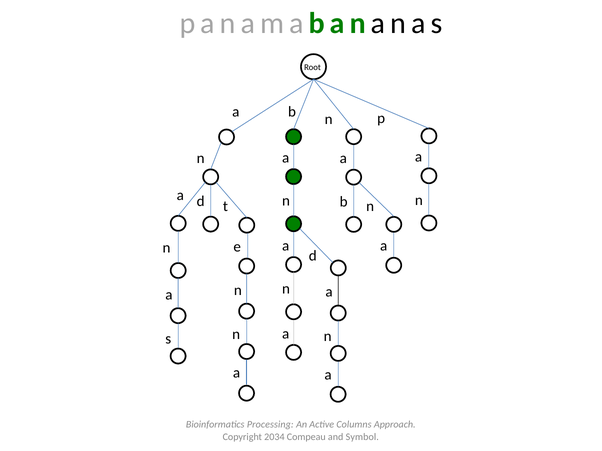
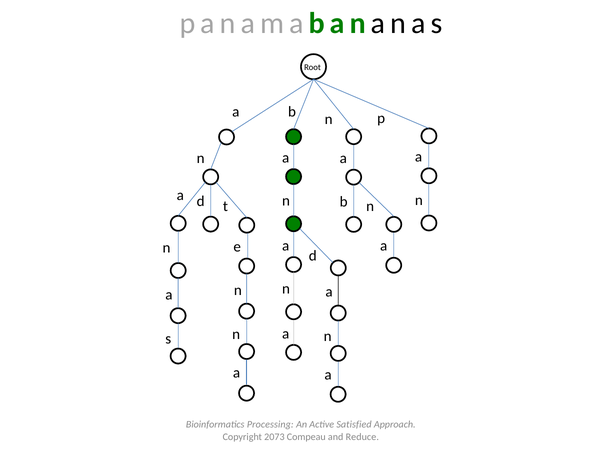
Columns: Columns -> Satisfied
2034: 2034 -> 2073
Symbol: Symbol -> Reduce
